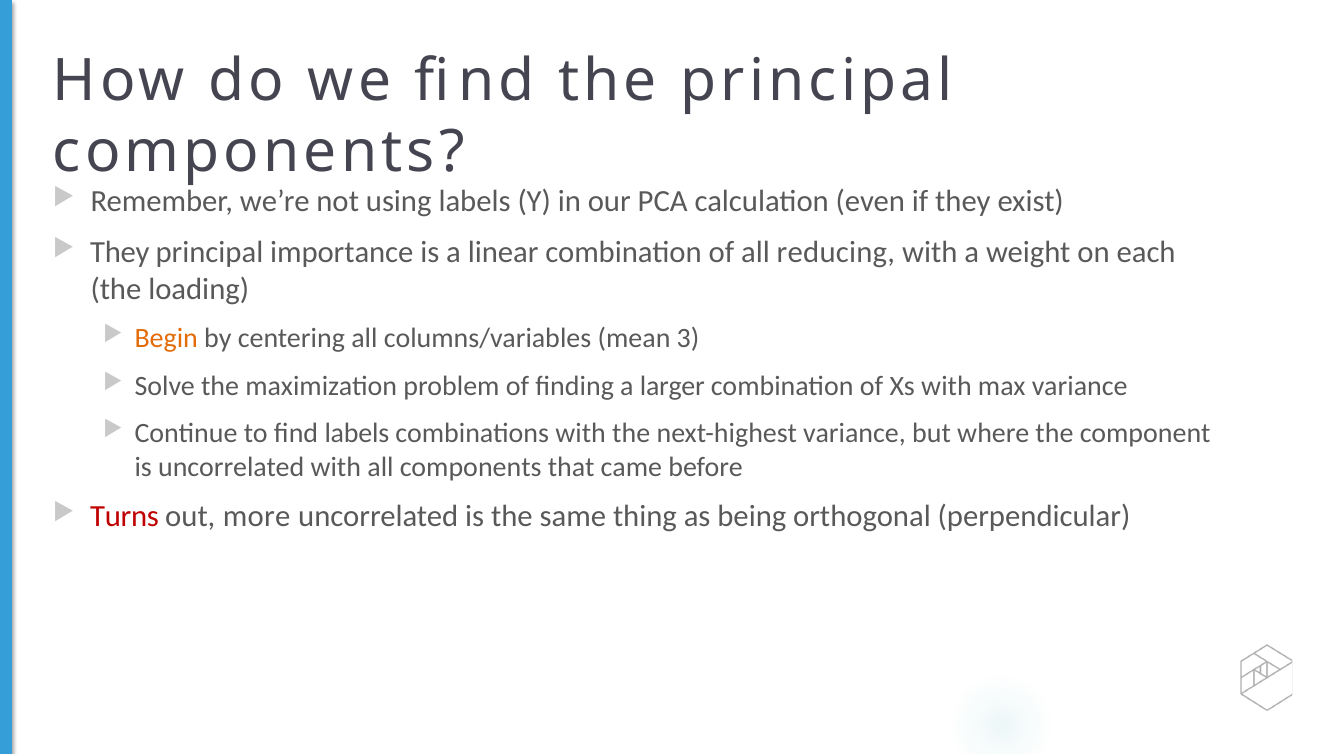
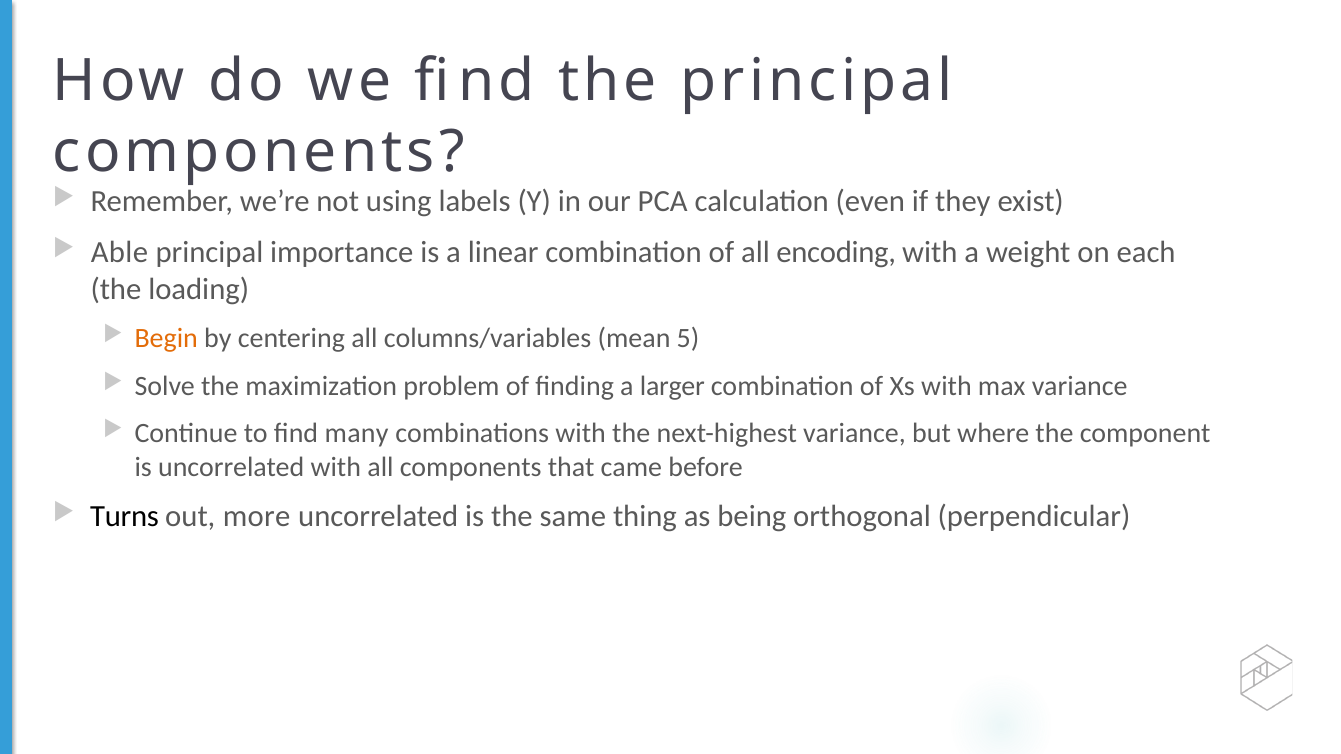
They at (120, 253): They -> Able
reducing: reducing -> encoding
3: 3 -> 5
find labels: labels -> many
Turns colour: red -> black
